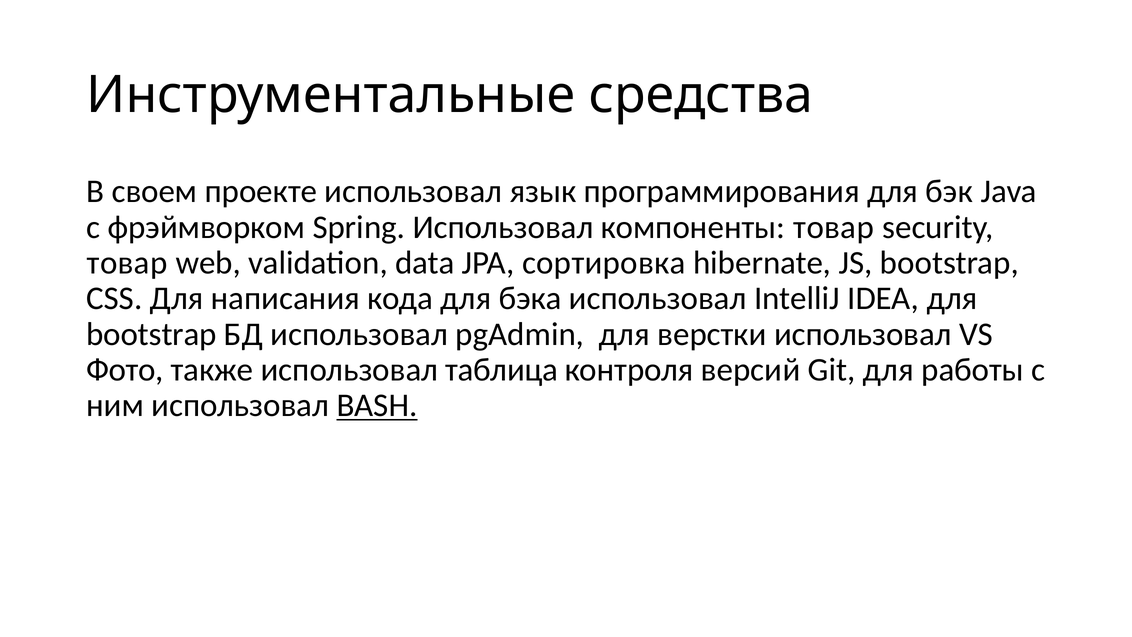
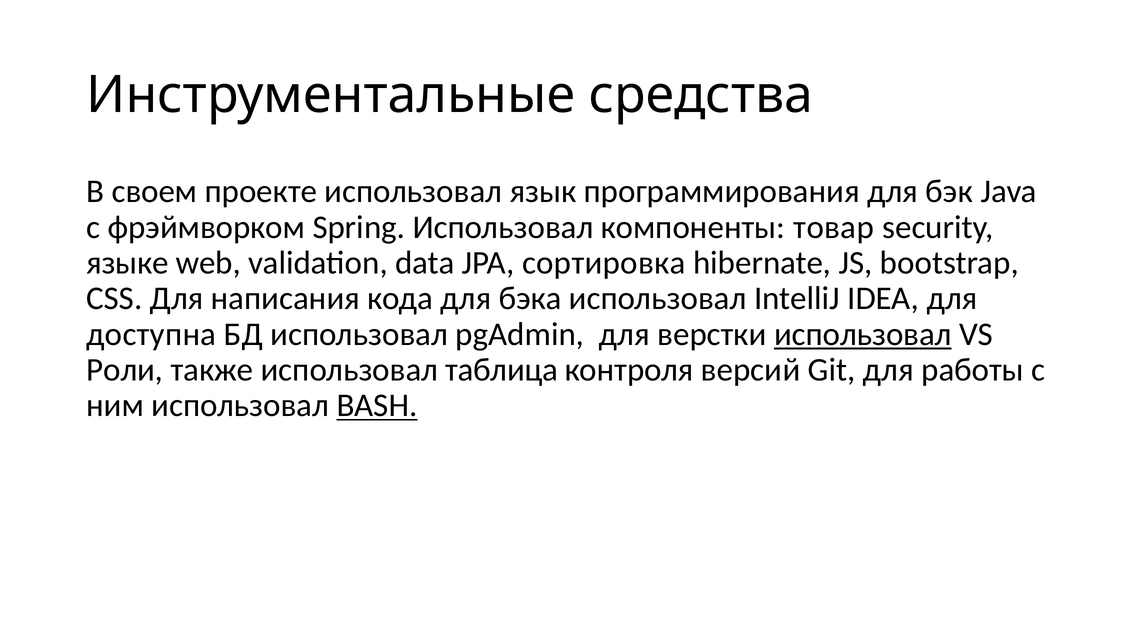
товар at (127, 263): товар -> языке
bootstrap at (152, 334): bootstrap -> доступна
использовал at (863, 334) underline: none -> present
Фото: Фото -> Роли
